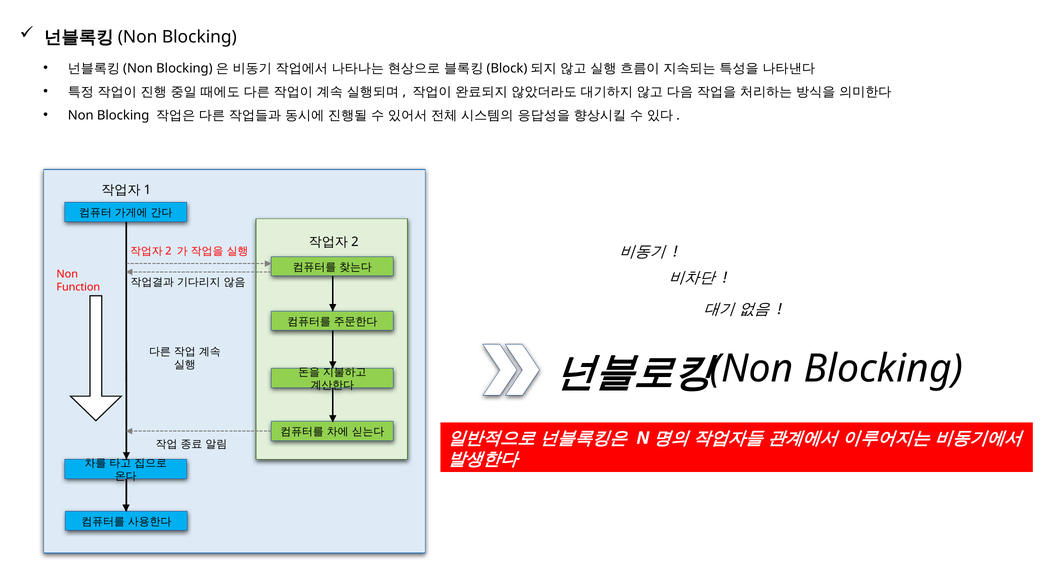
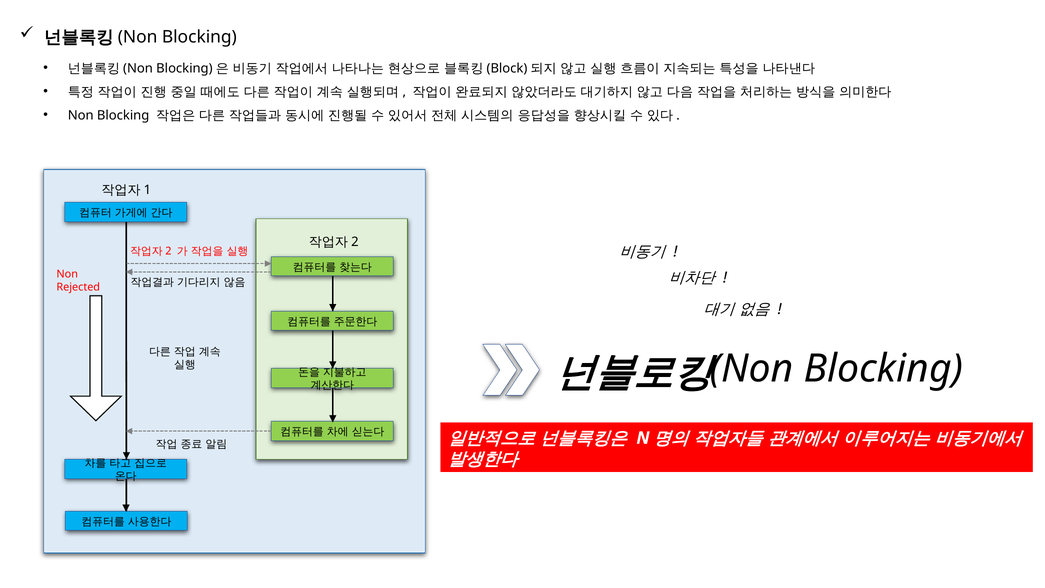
Function: Function -> Rejected
